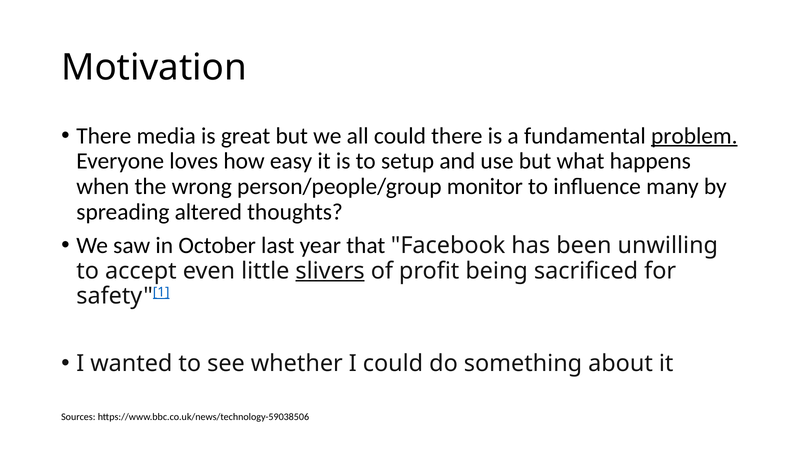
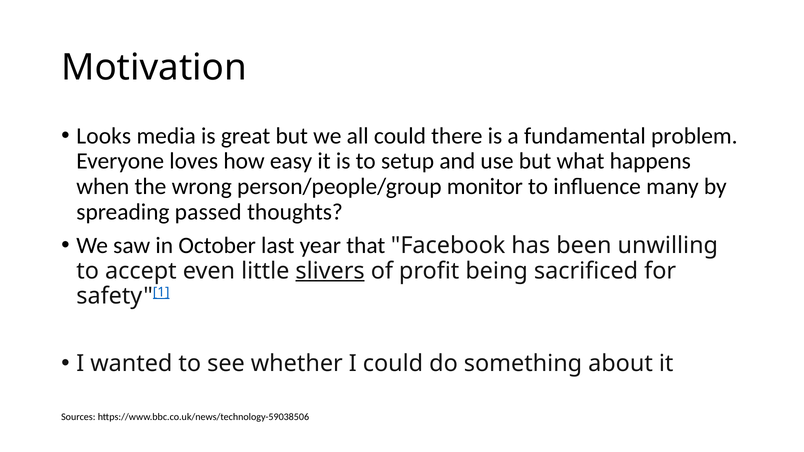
There at (104, 136): There -> Looks
problem underline: present -> none
altered: altered -> passed
